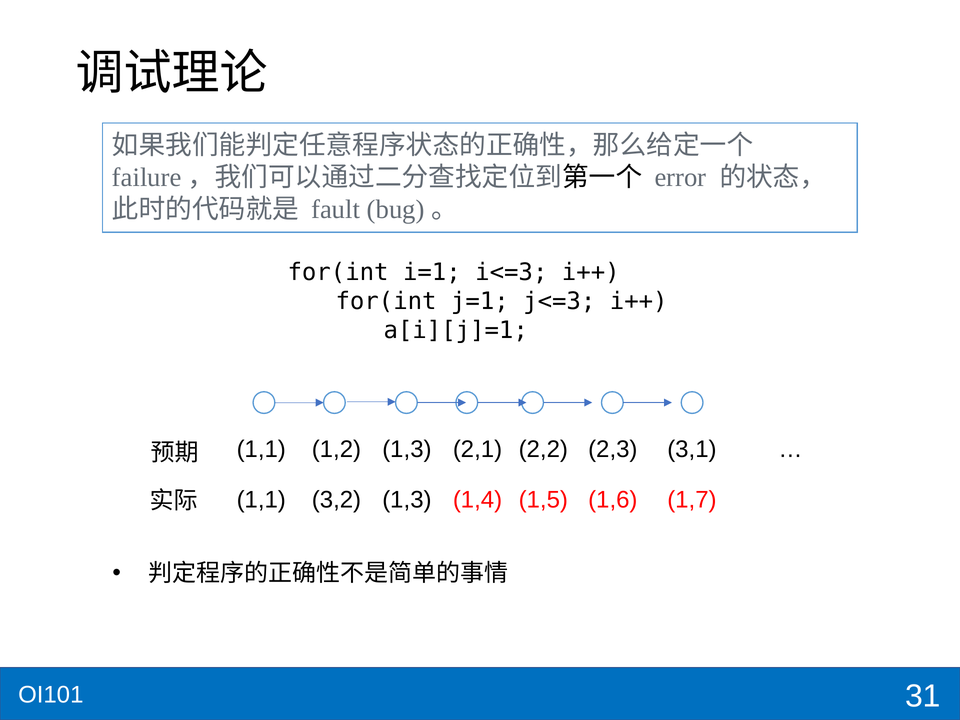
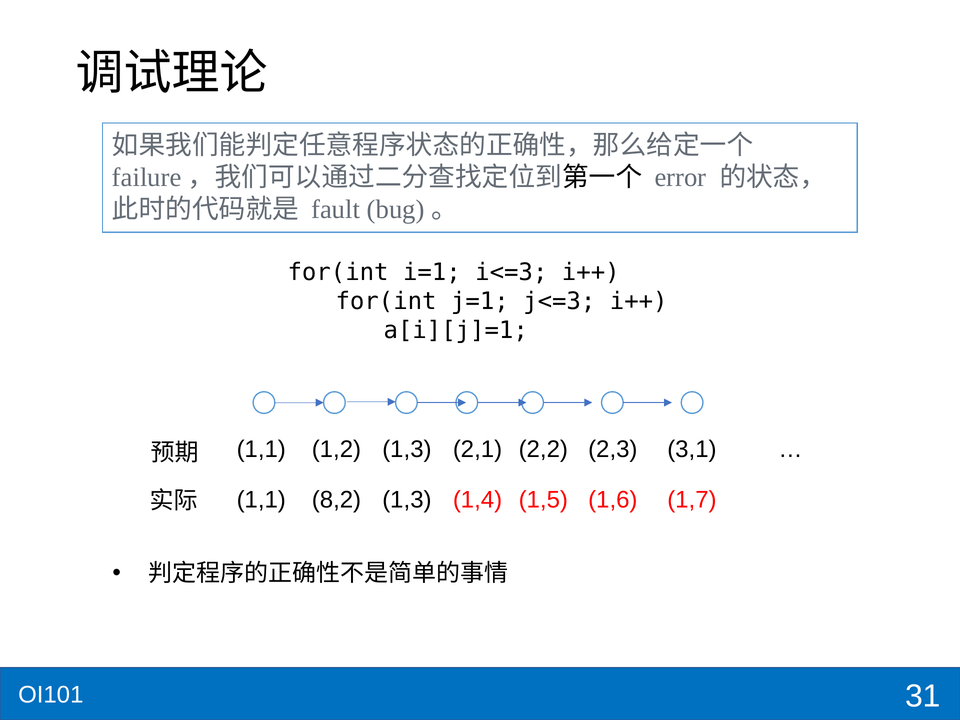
3,2: 3,2 -> 8,2
